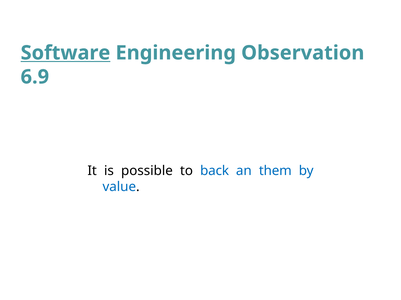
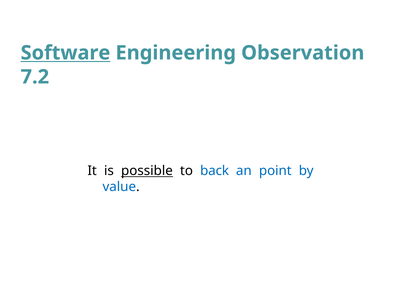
6.9: 6.9 -> 7.2
possible underline: none -> present
them: them -> point
